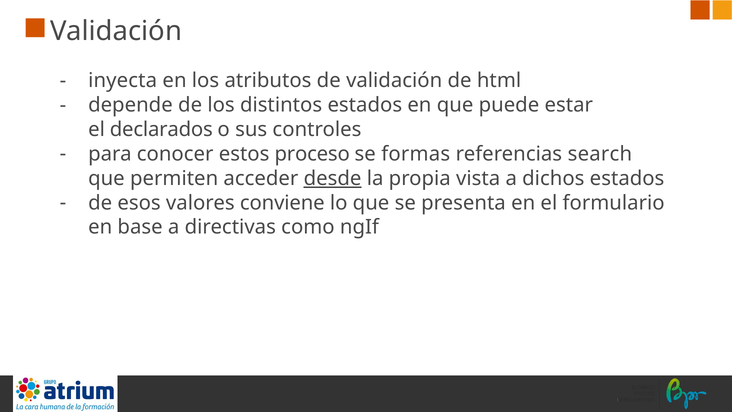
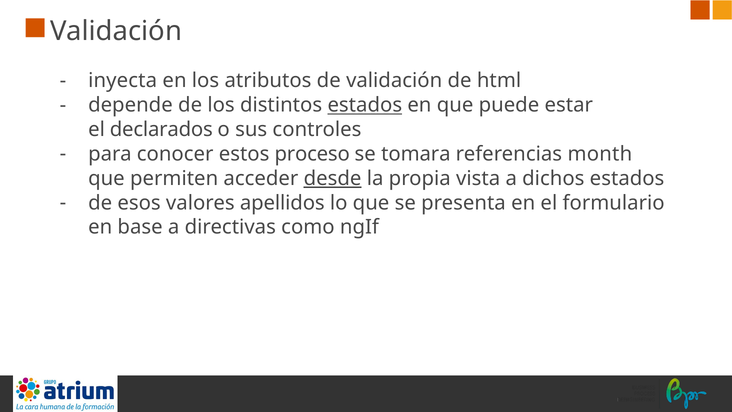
estados at (365, 105) underline: none -> present
formas: formas -> tomara
search: search -> month
conviene: conviene -> apellidos
